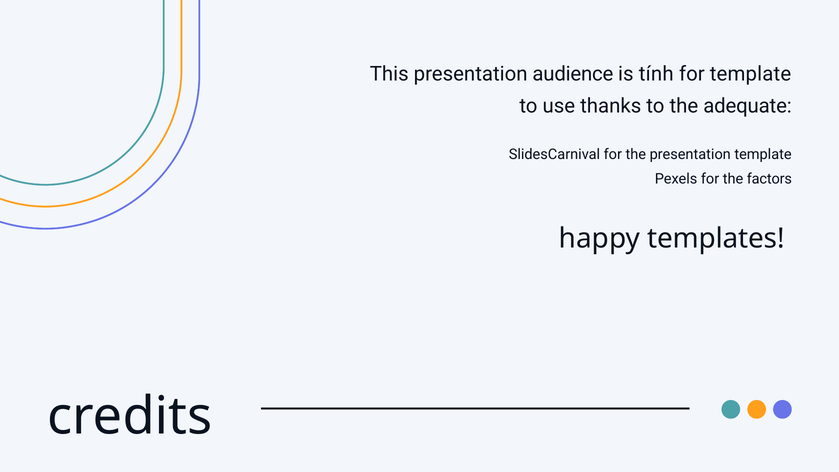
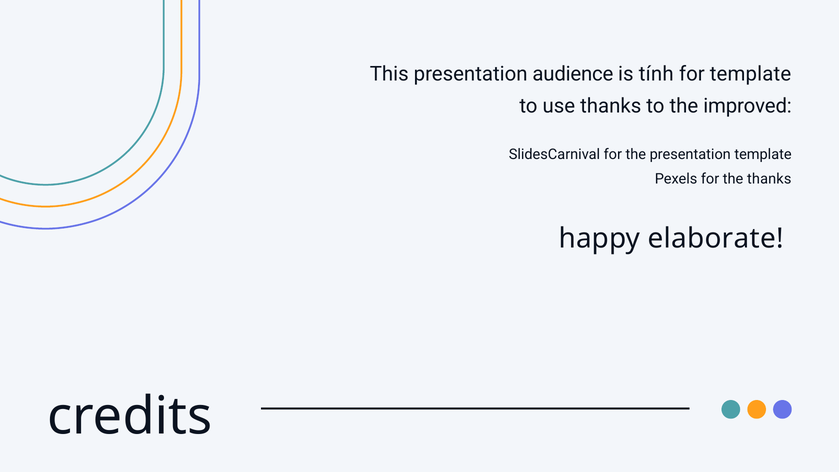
adequate: adequate -> improved
the factors: factors -> thanks
templates: templates -> elaborate
